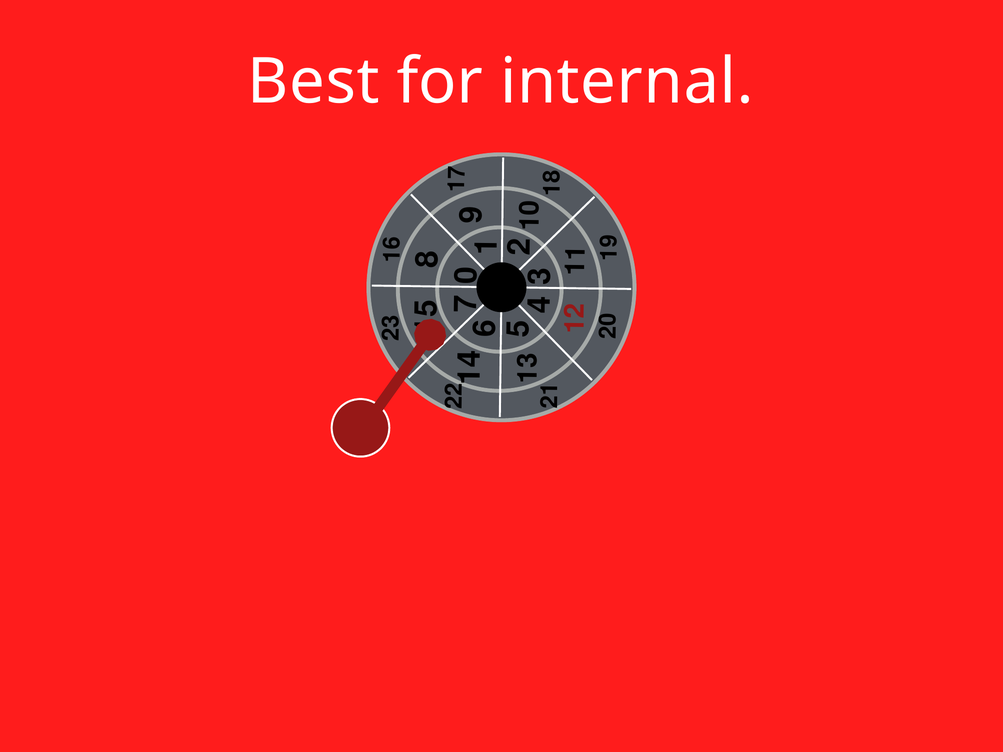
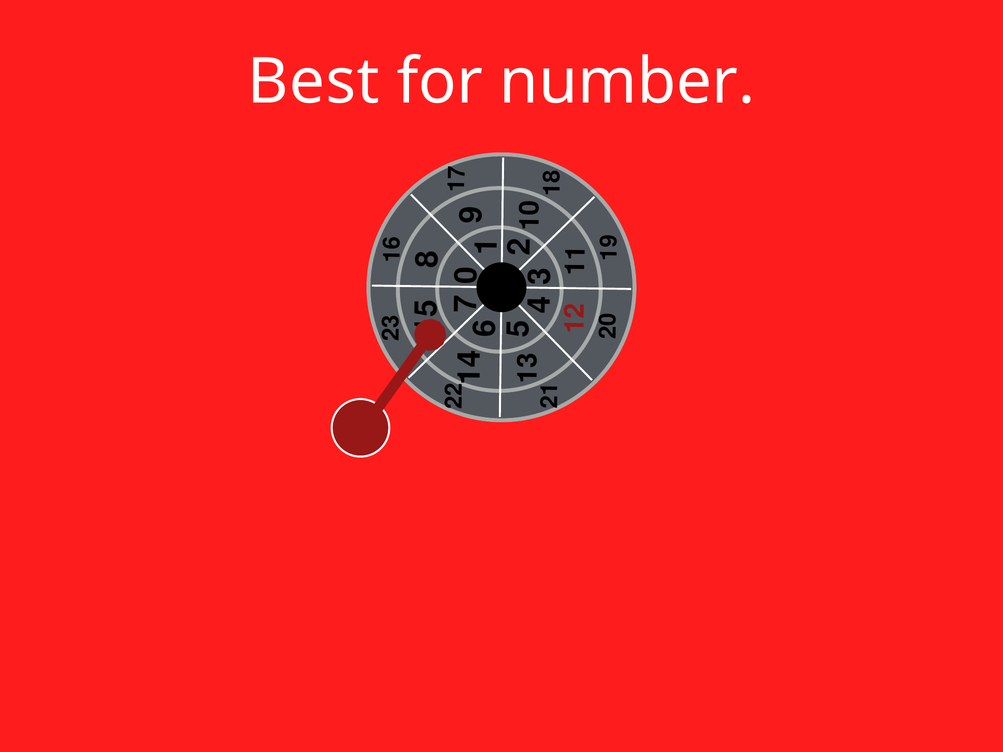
internal: internal -> number
